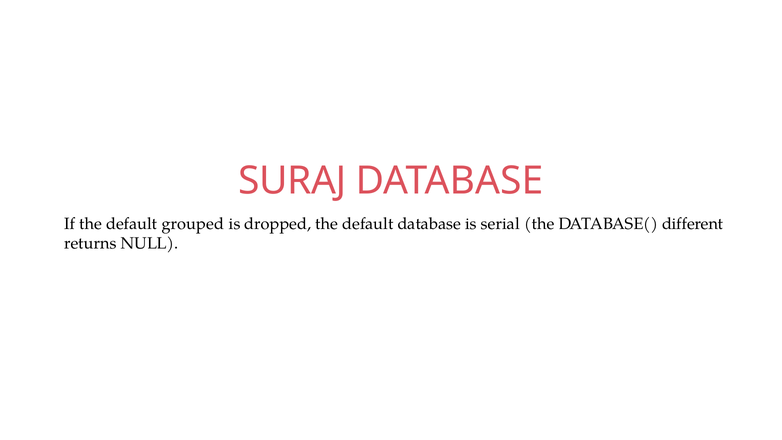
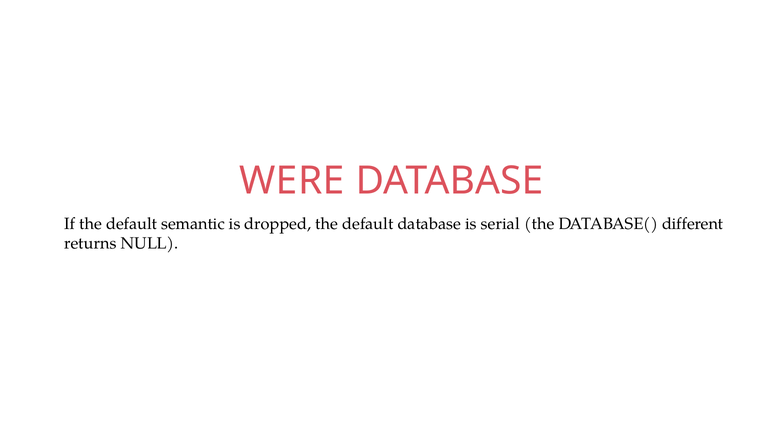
SURAJ: SURAJ -> WERE
grouped: grouped -> semantic
